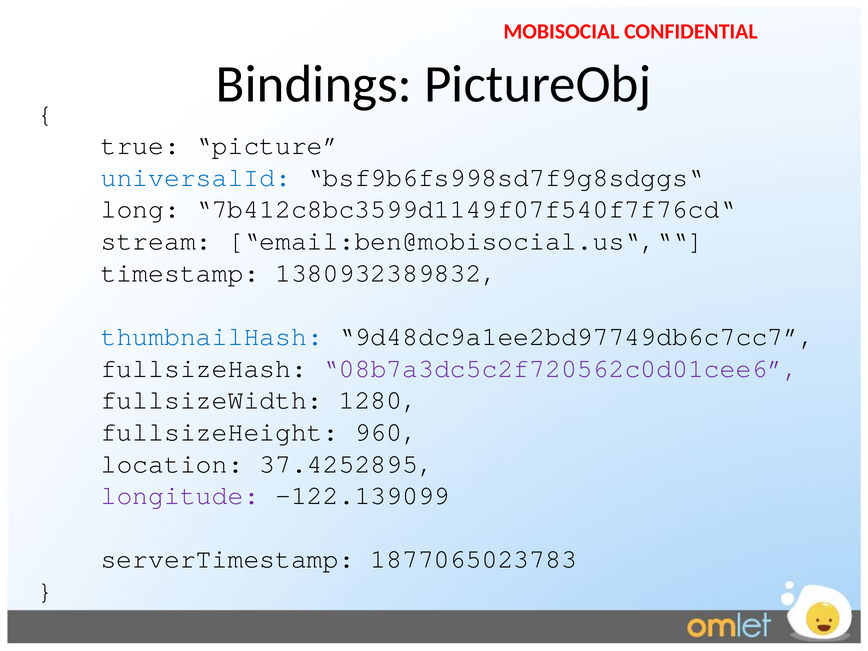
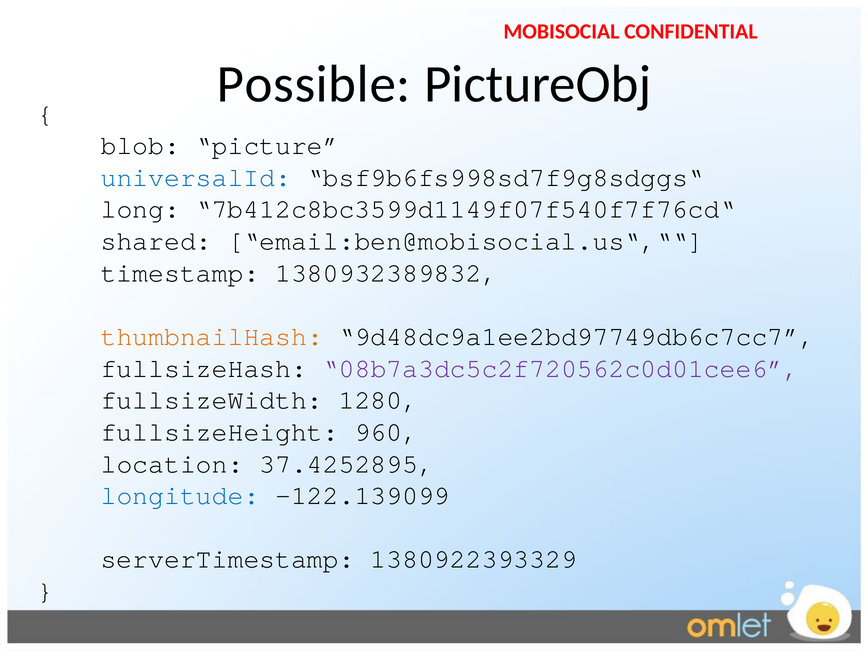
Bindings: Bindings -> Possible
true: true -> blob
stream: stream -> shared
thumbnailHash colour: blue -> orange
longitude colour: purple -> blue
1877065023783: 1877065023783 -> 1380922393329
